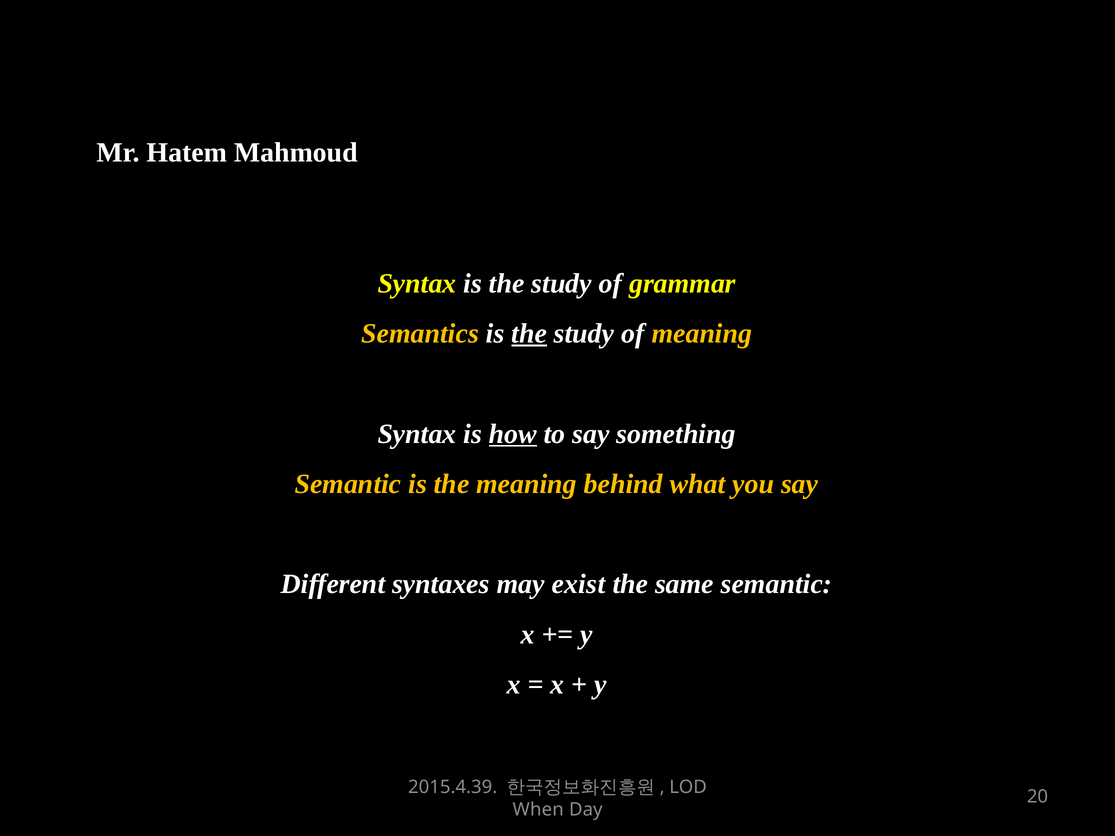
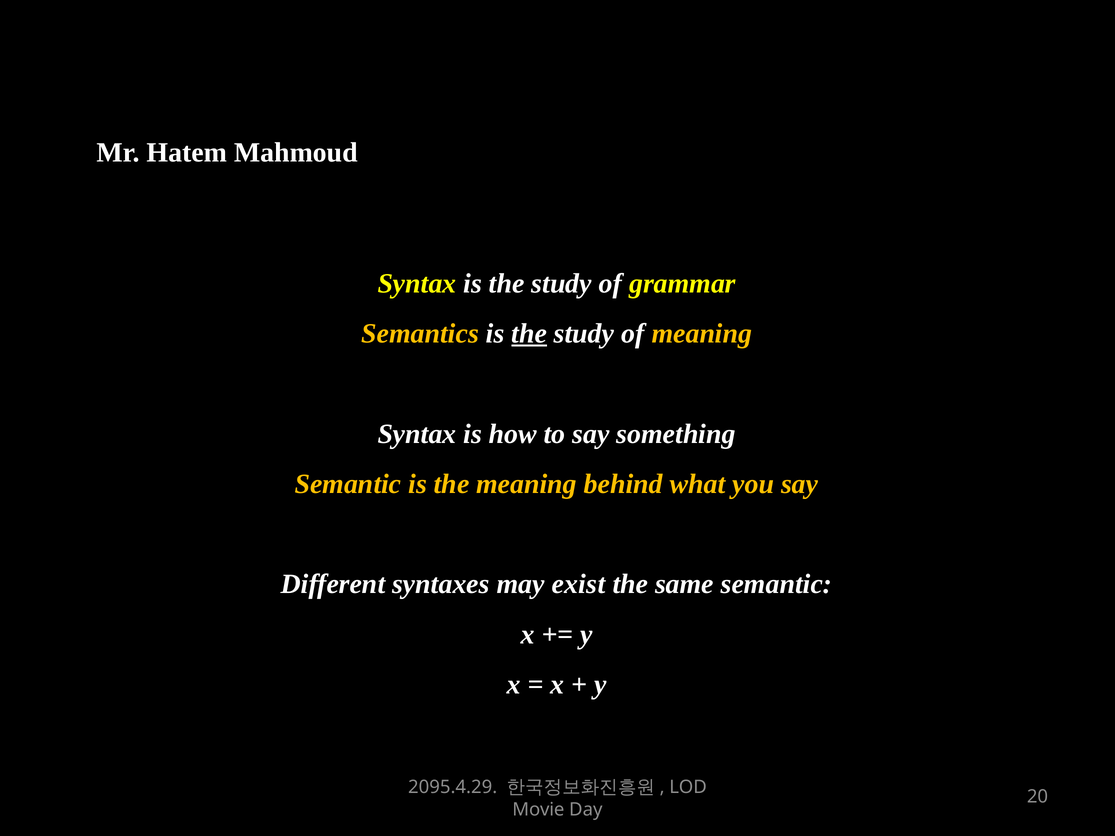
how underline: present -> none
2015.4.39: 2015.4.39 -> 2095.4.29
When: When -> Movie
